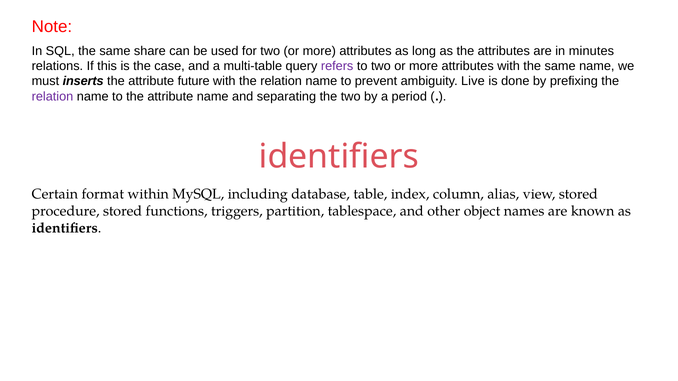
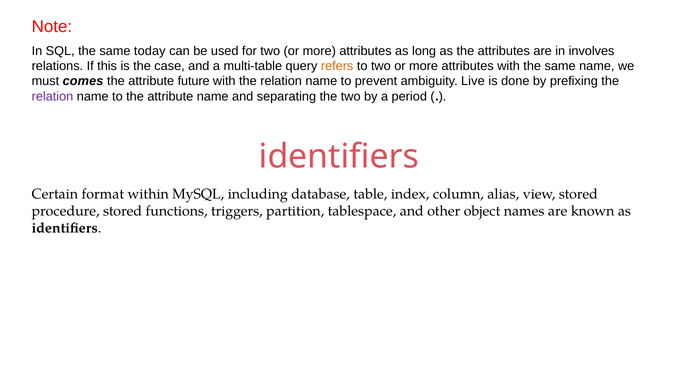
share: share -> today
minutes: minutes -> involves
refers colour: purple -> orange
inserts: inserts -> comes
